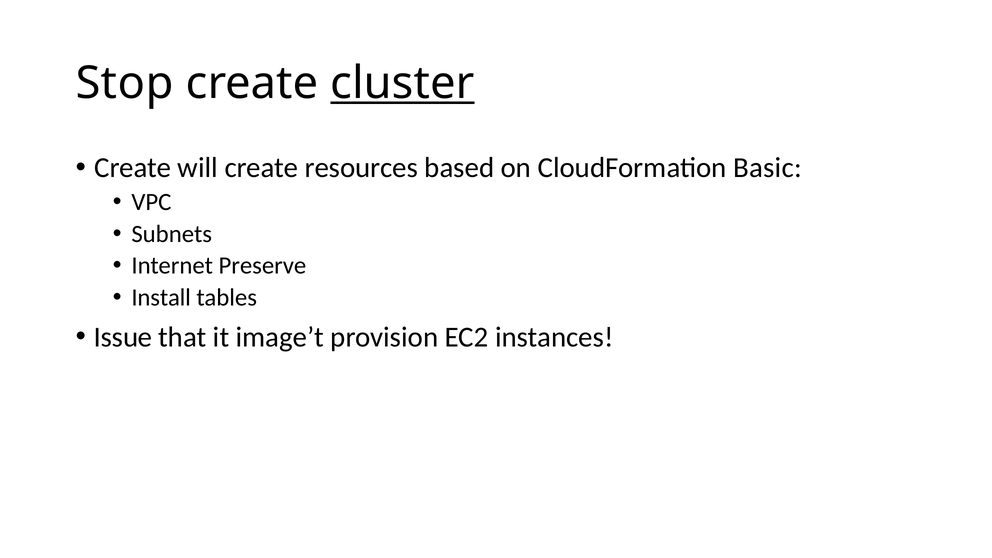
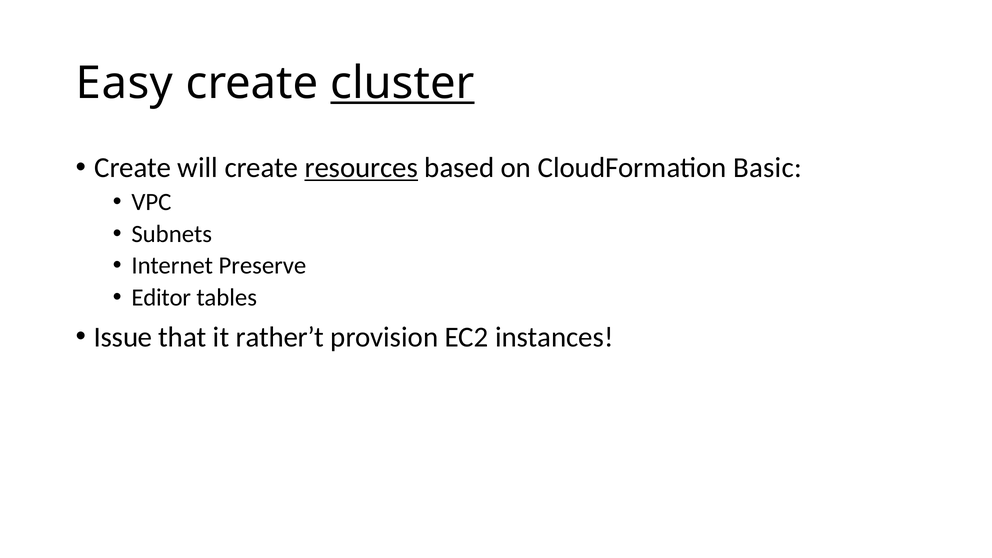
Stop: Stop -> Easy
resources underline: none -> present
Install: Install -> Editor
image’t: image’t -> rather’t
